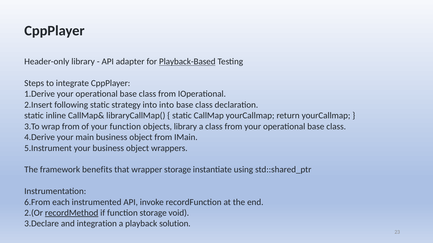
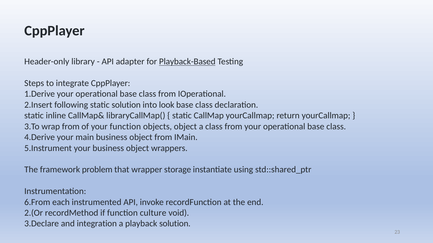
static strategy: strategy -> solution
into into: into -> look
objects library: library -> object
benefits: benefits -> problem
recordMethod underline: present -> none
function storage: storage -> culture
